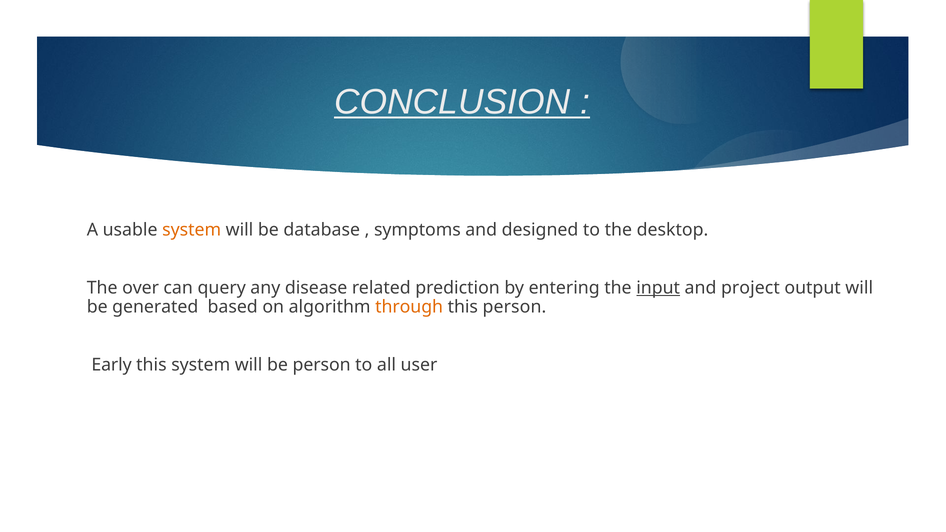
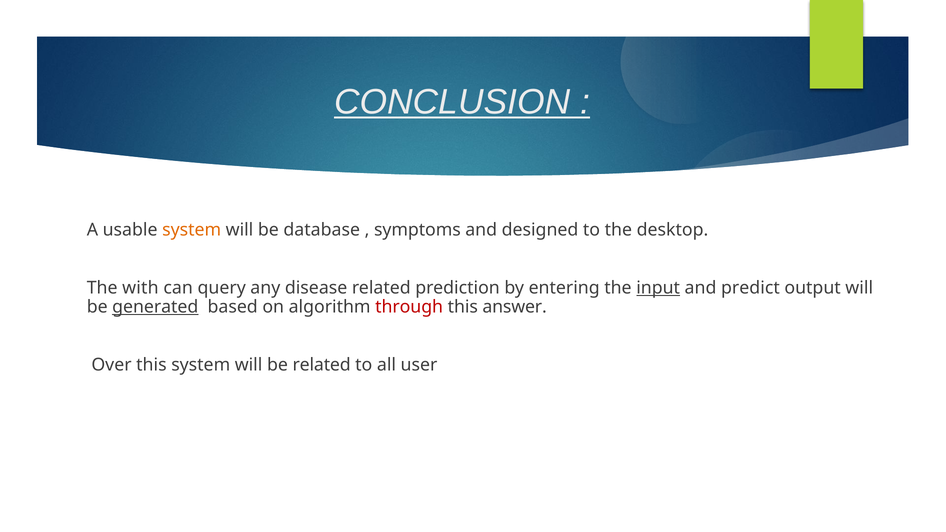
over: over -> with
project: project -> predict
generated underline: none -> present
through colour: orange -> red
this person: person -> answer
Early: Early -> Over
be person: person -> related
